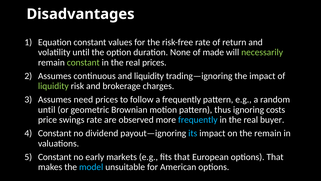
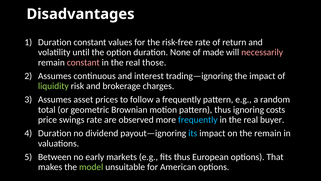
Equation at (55, 42): Equation -> Duration
necessarily colour: light green -> pink
constant at (83, 62) colour: light green -> pink
real prices: prices -> those
and liquidity: liquidity -> interest
need: need -> asset
until at (47, 109): until -> total
Constant at (55, 133): Constant -> Duration
Constant at (55, 157): Constant -> Between
fits that: that -> thus
model colour: light blue -> light green
